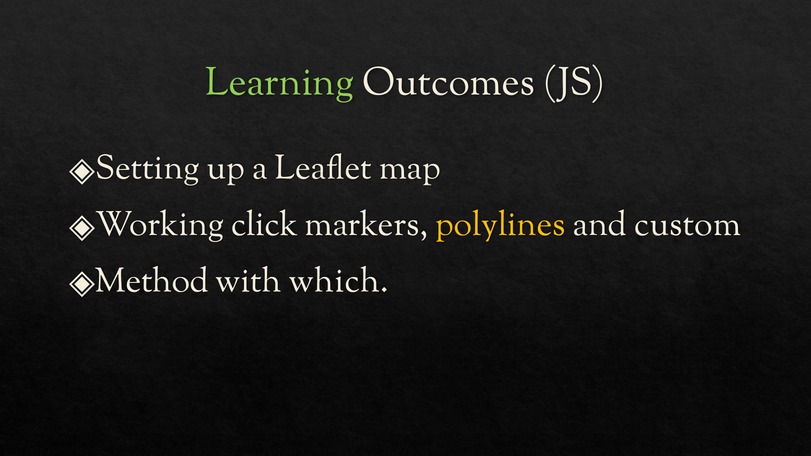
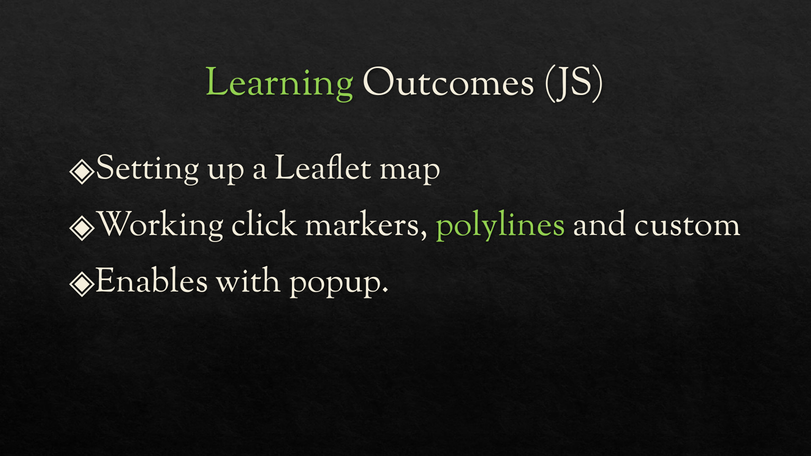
polylines colour: yellow -> light green
Method: Method -> Enables
which: which -> popup
